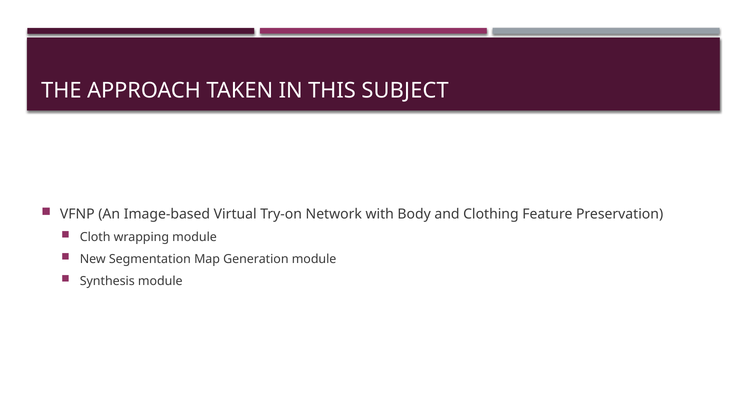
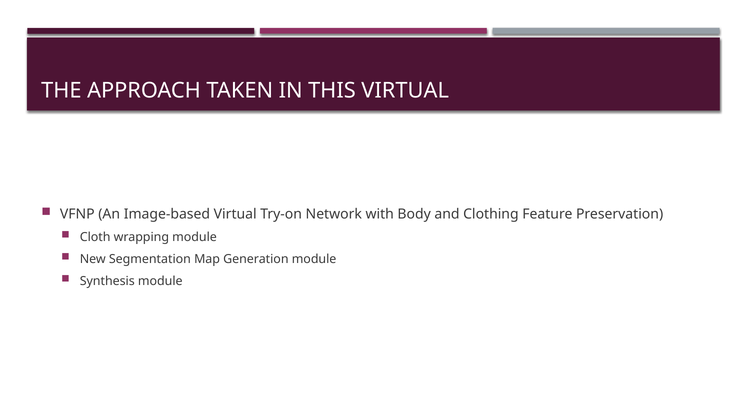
THIS SUBJECT: SUBJECT -> VIRTUAL
